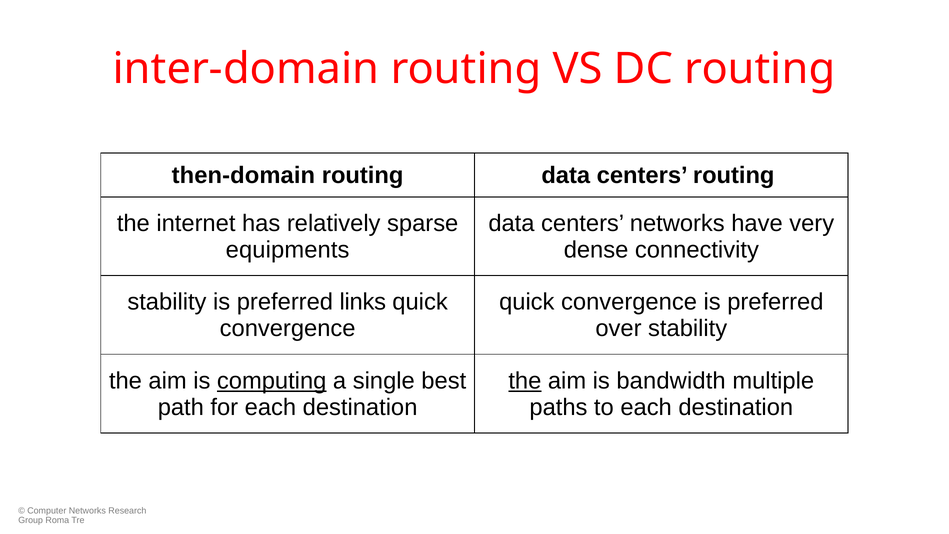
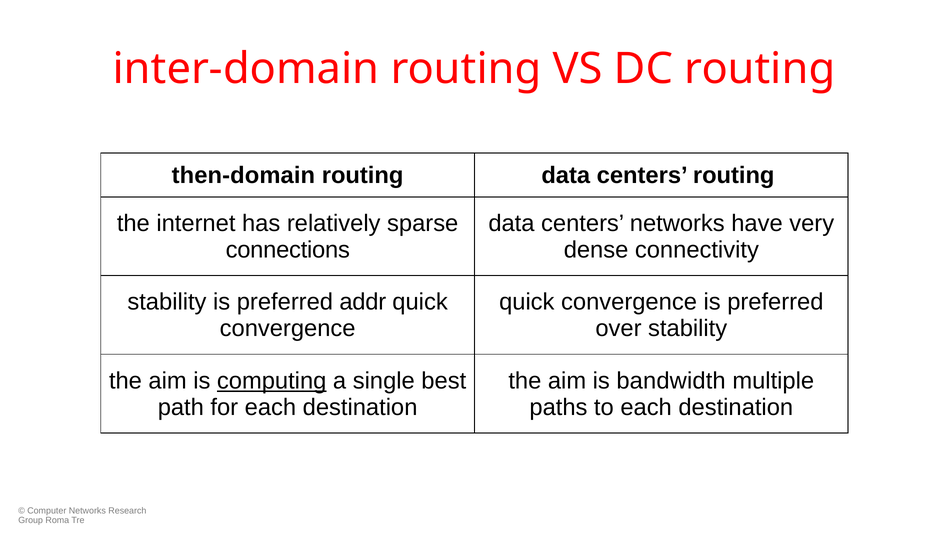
equipments: equipments -> connections
links: links -> addr
the at (525, 381) underline: present -> none
